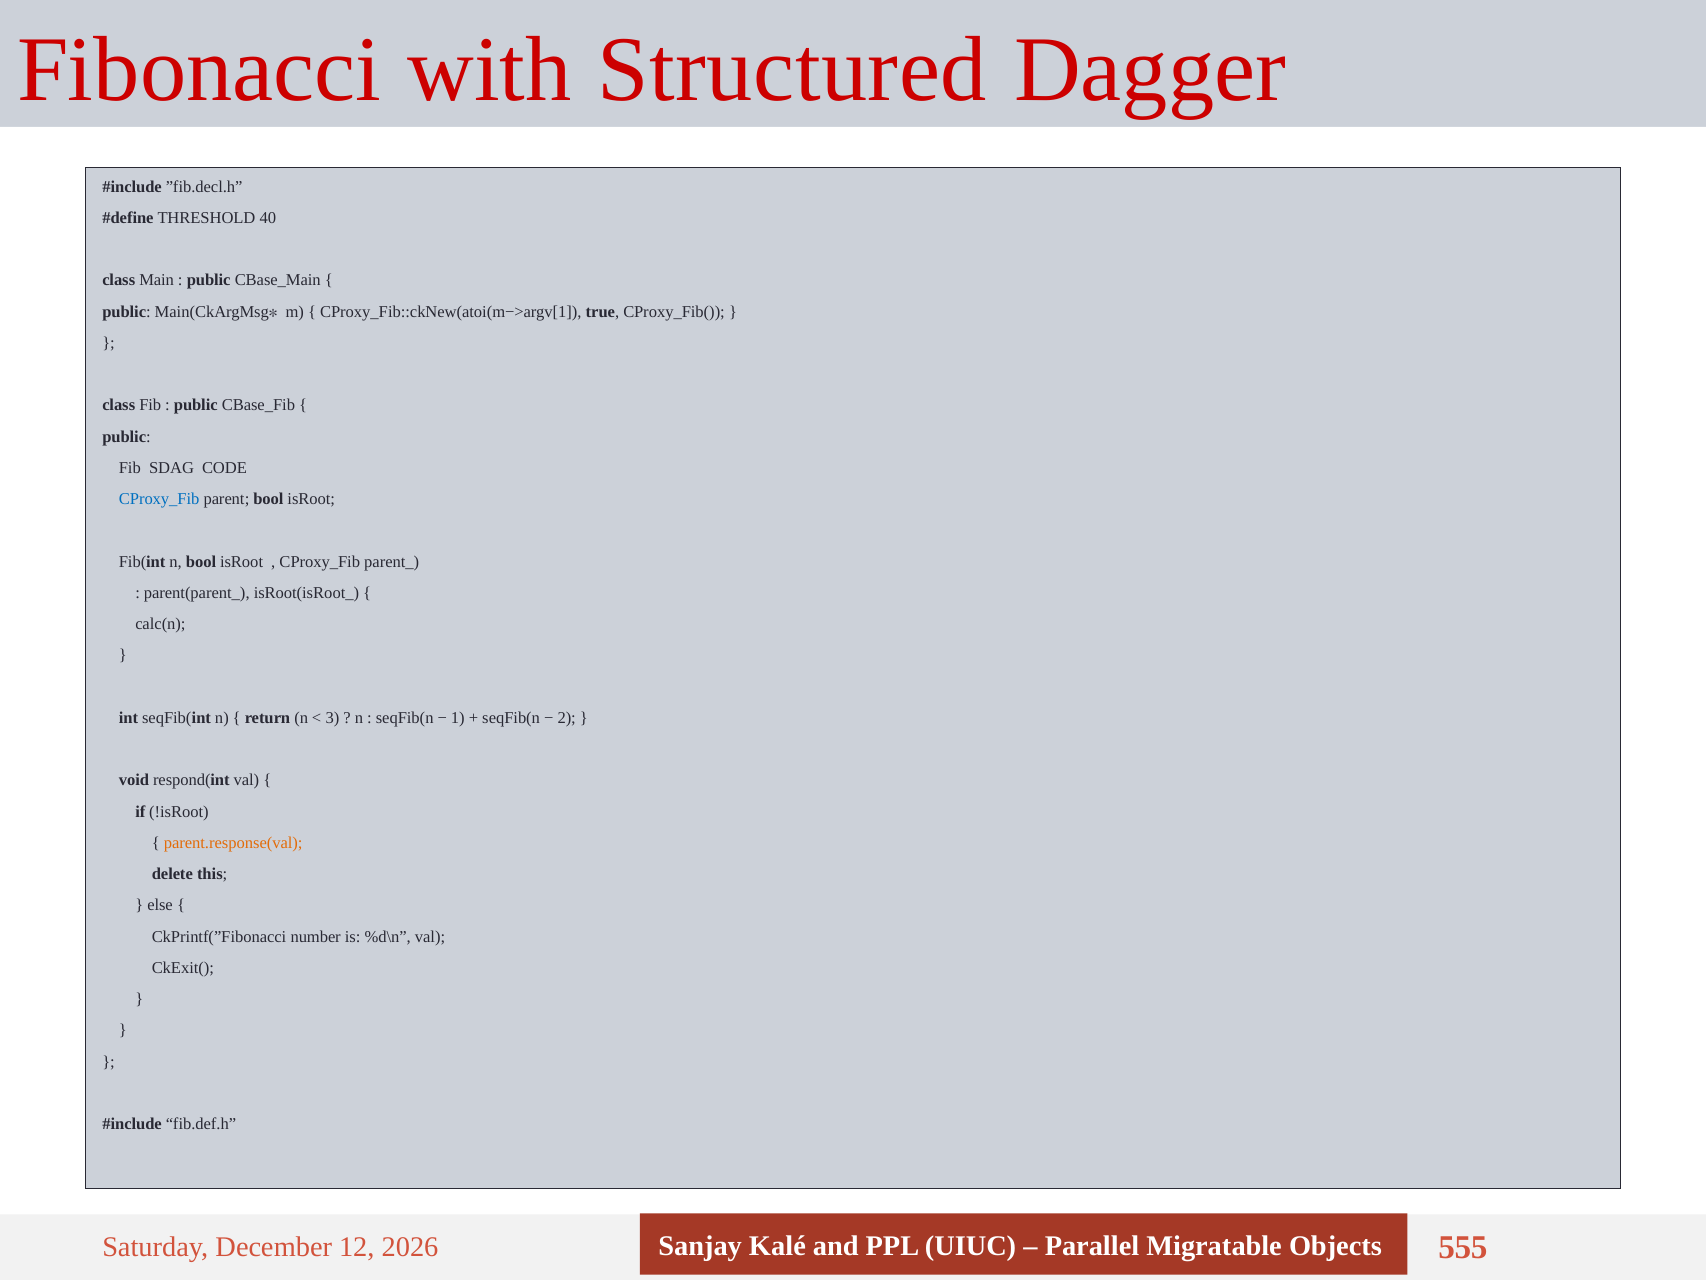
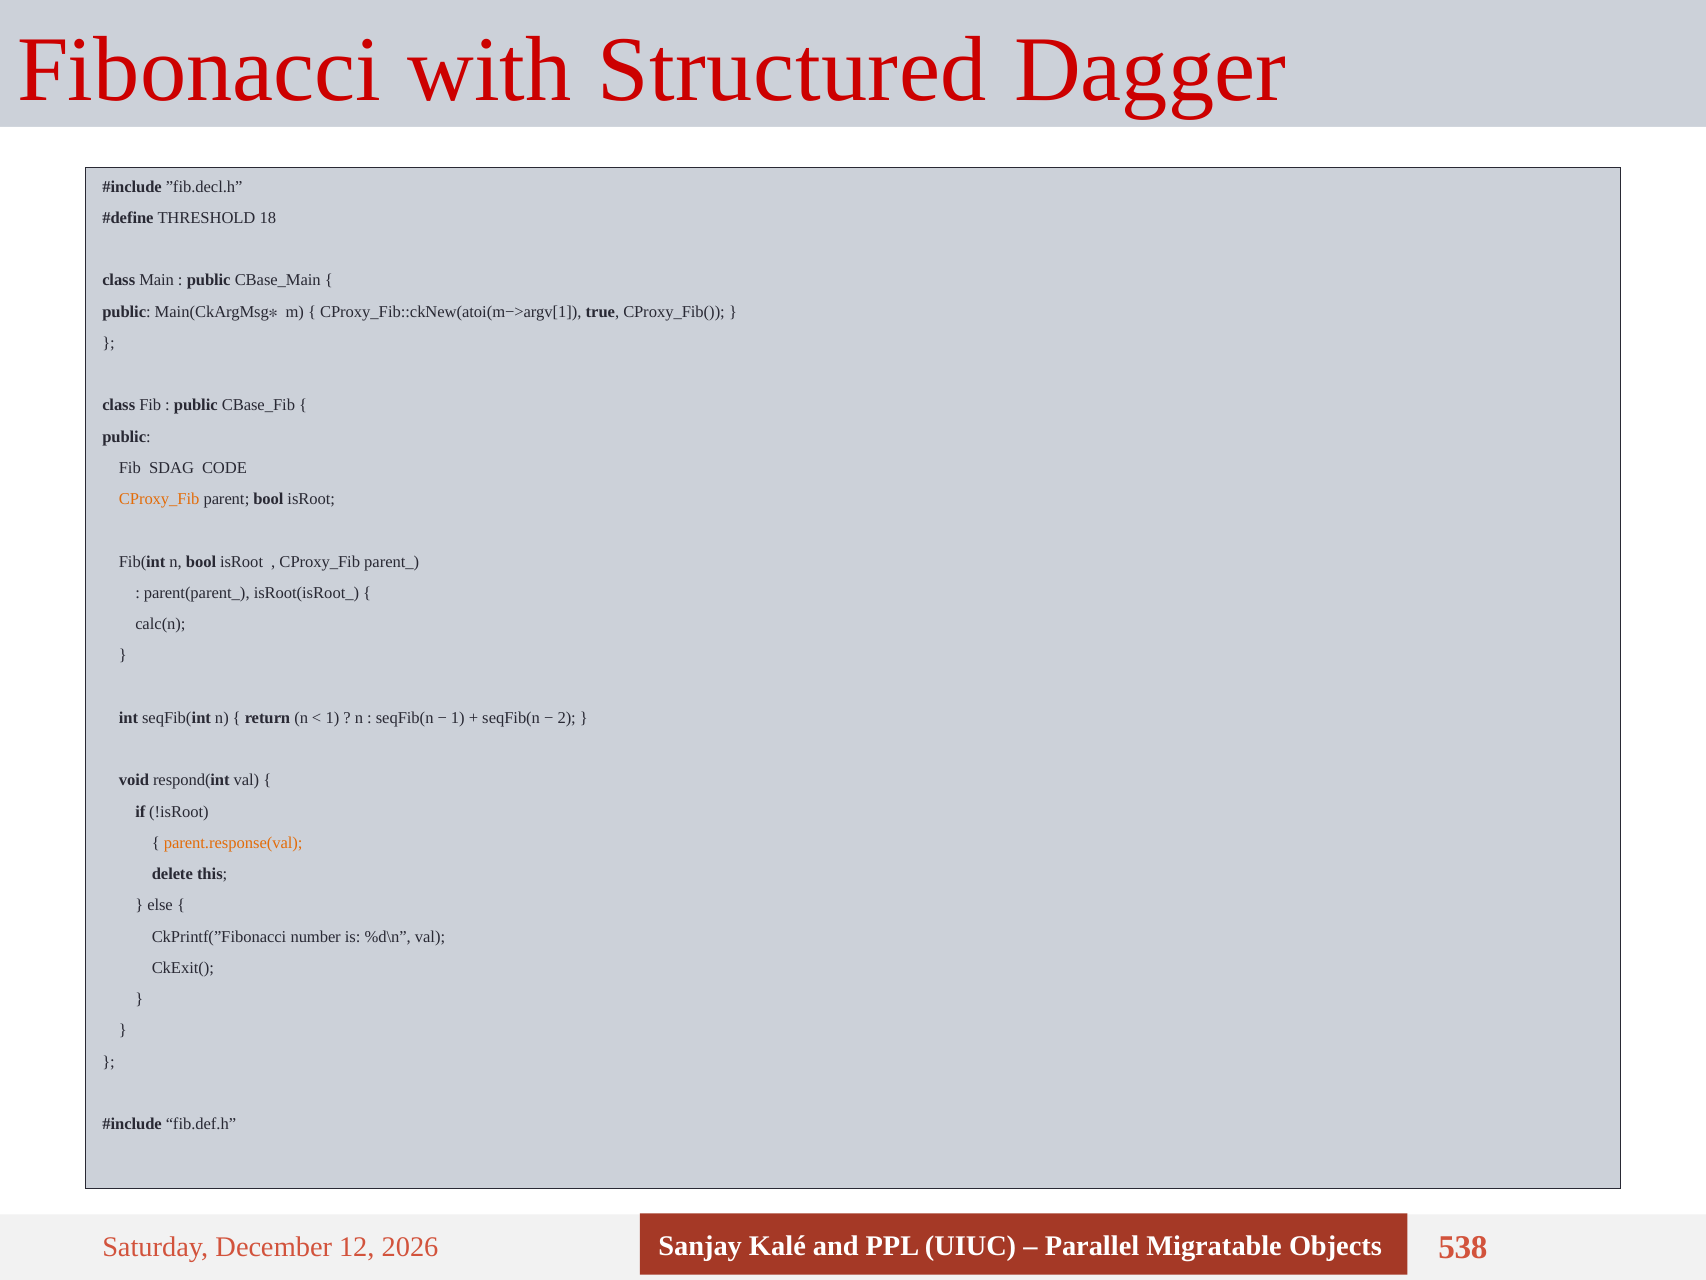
40: 40 -> 18
CProxy_Fib at (159, 499) colour: blue -> orange
3 at (333, 718): 3 -> 1
555: 555 -> 538
